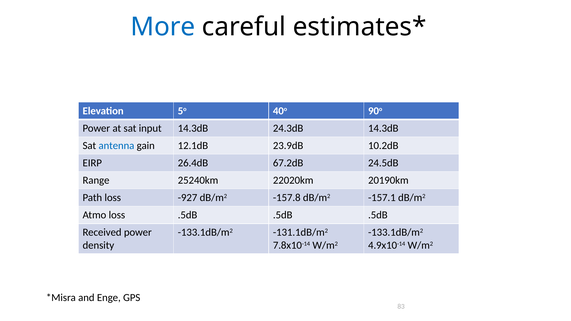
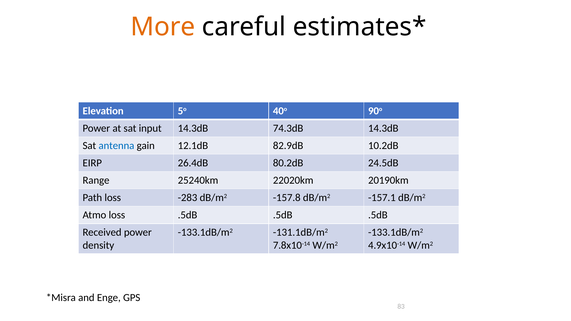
More colour: blue -> orange
24.3dB: 24.3dB -> 74.3dB
23.9dB: 23.9dB -> 82.9dB
67.2dB: 67.2dB -> 80.2dB
-927: -927 -> -283
